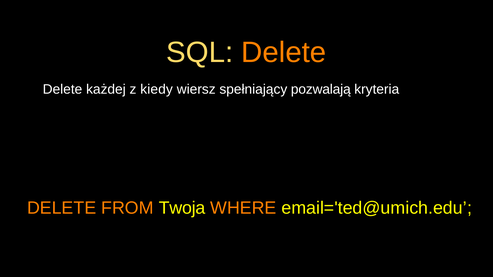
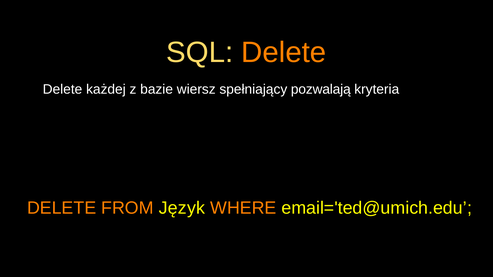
kiedy: kiedy -> bazie
Twoja: Twoja -> Język
